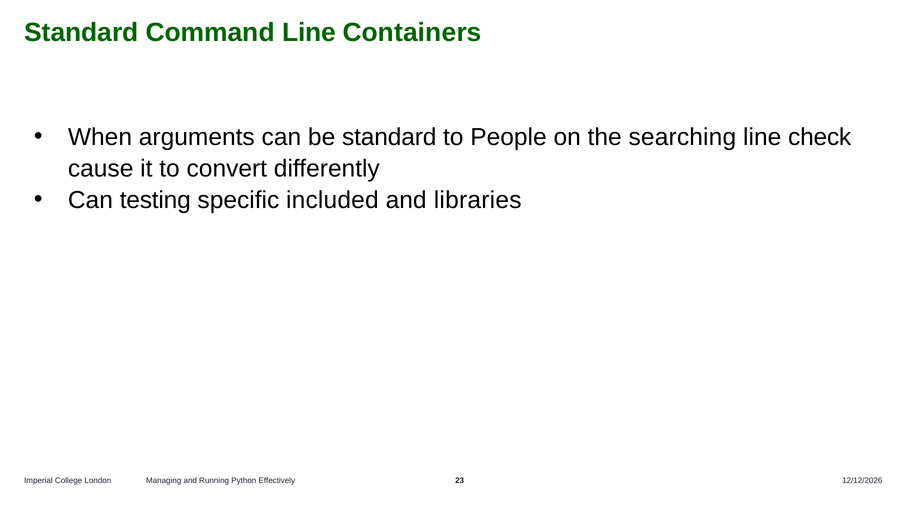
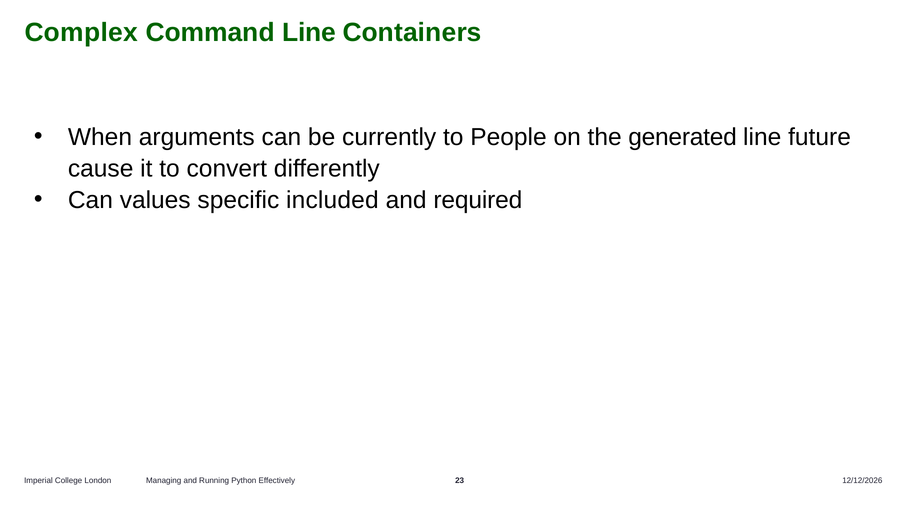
Standard at (81, 33): Standard -> Complex
be standard: standard -> currently
searching: searching -> generated
check: check -> future
testing: testing -> values
libraries: libraries -> required
